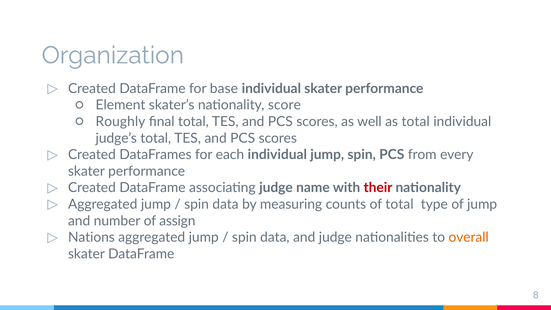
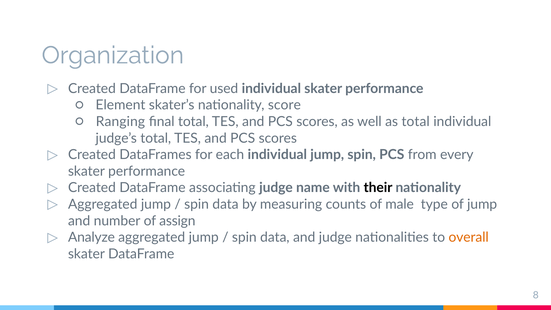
base: base -> used
Roughly: Roughly -> Ranging
their colour: red -> black
of total: total -> male
Nations: Nations -> Analyze
